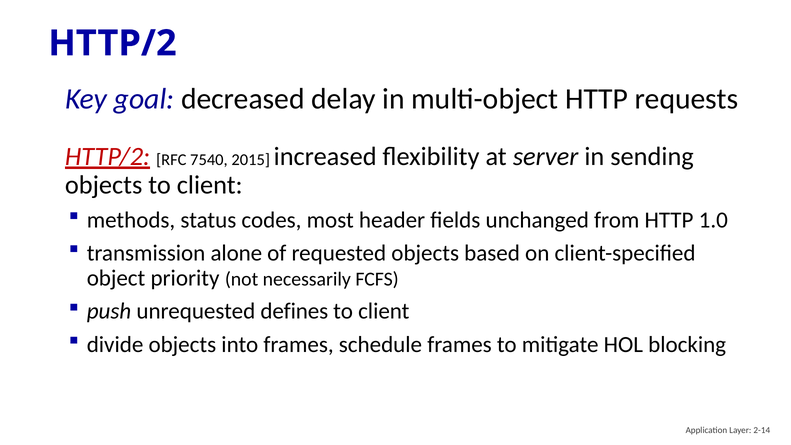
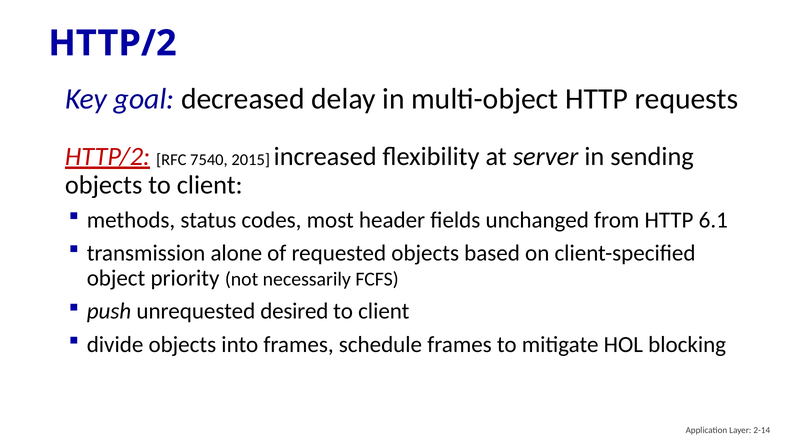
1.0: 1.0 -> 6.1
defines: defines -> desired
